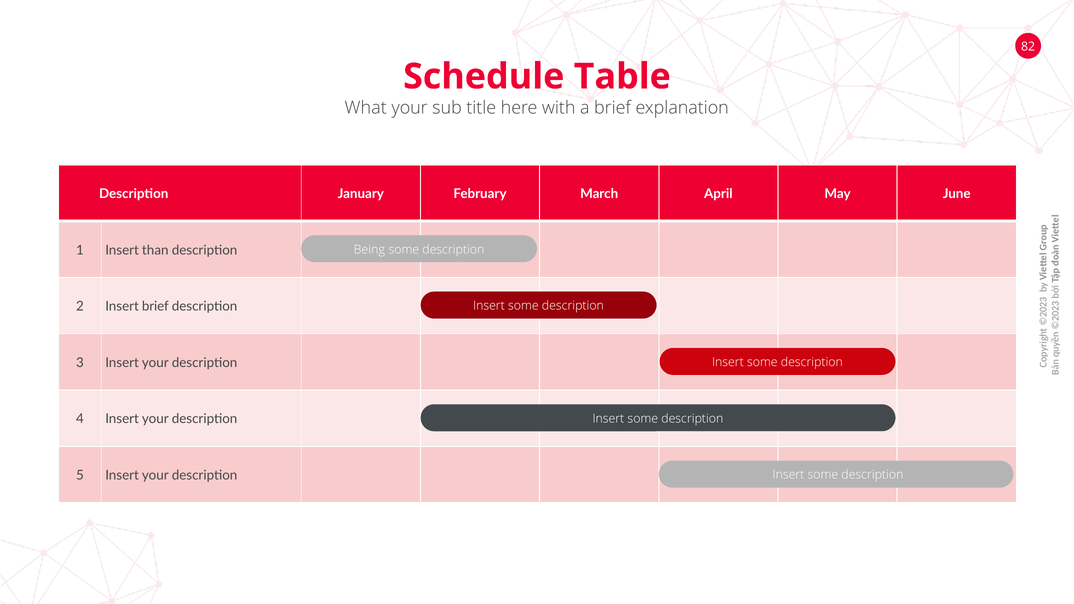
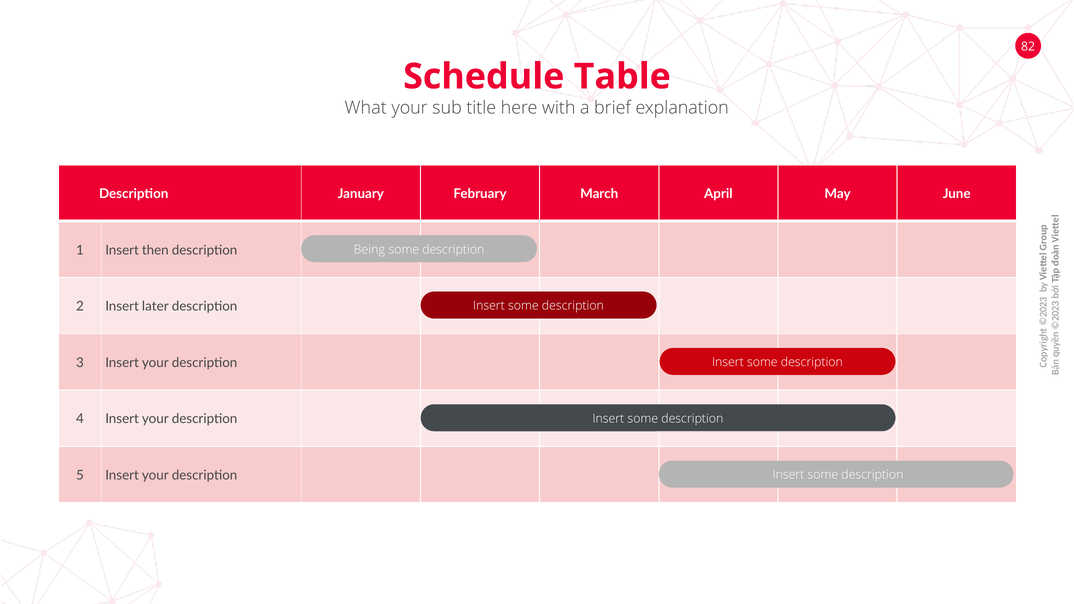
than: than -> then
Insert brief: brief -> later
